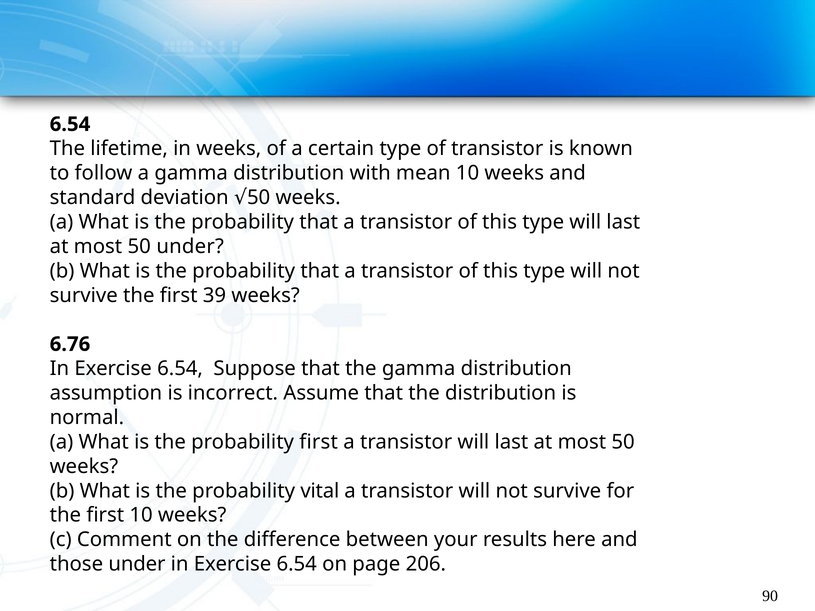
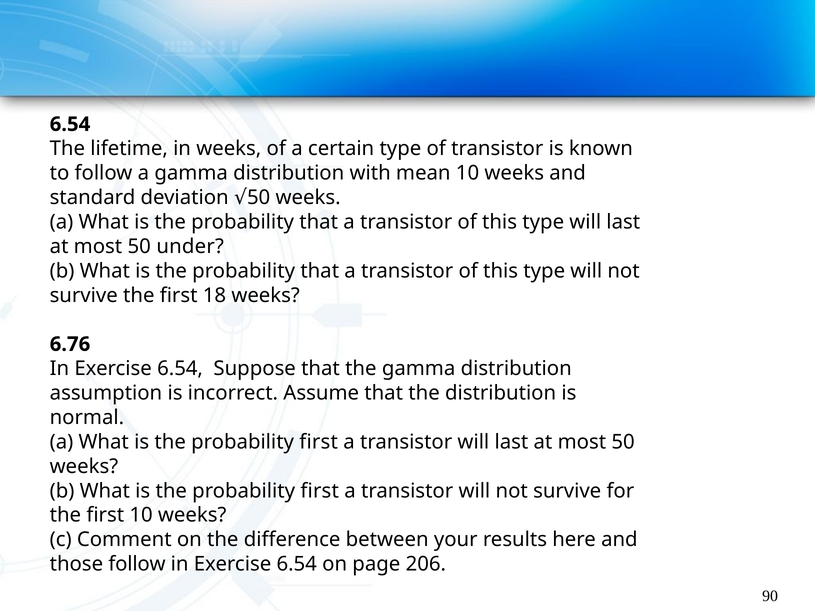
39: 39 -> 18
vital at (320, 491): vital -> first
those under: under -> follow
